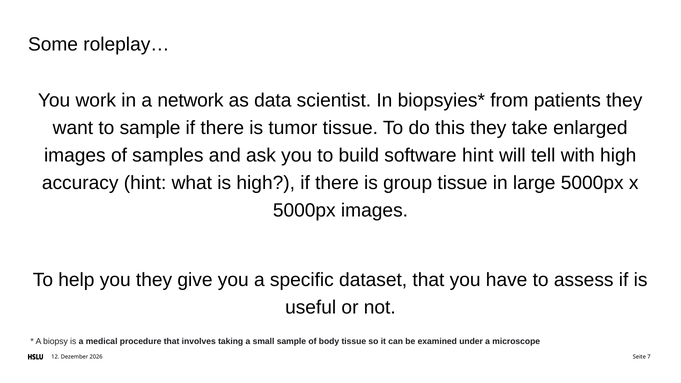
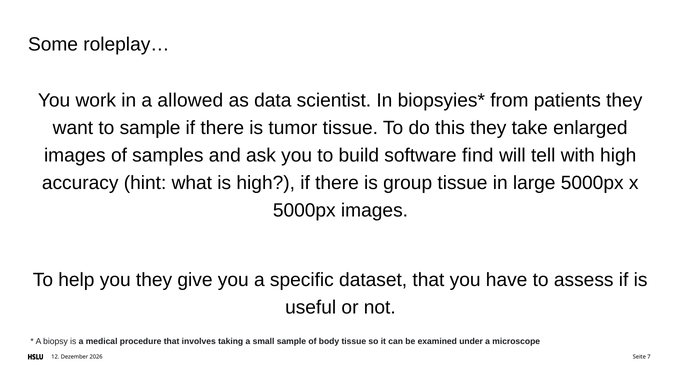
network: network -> allowed
software hint: hint -> find
